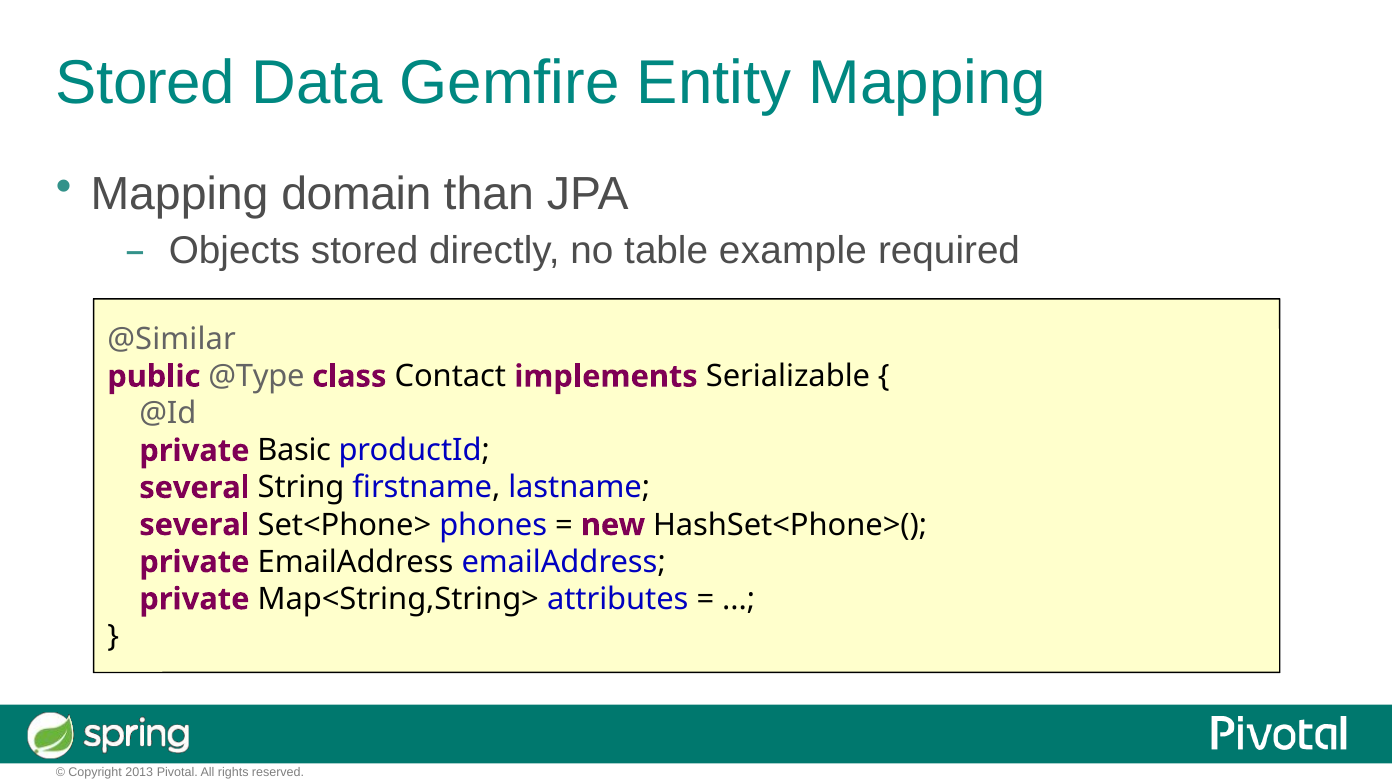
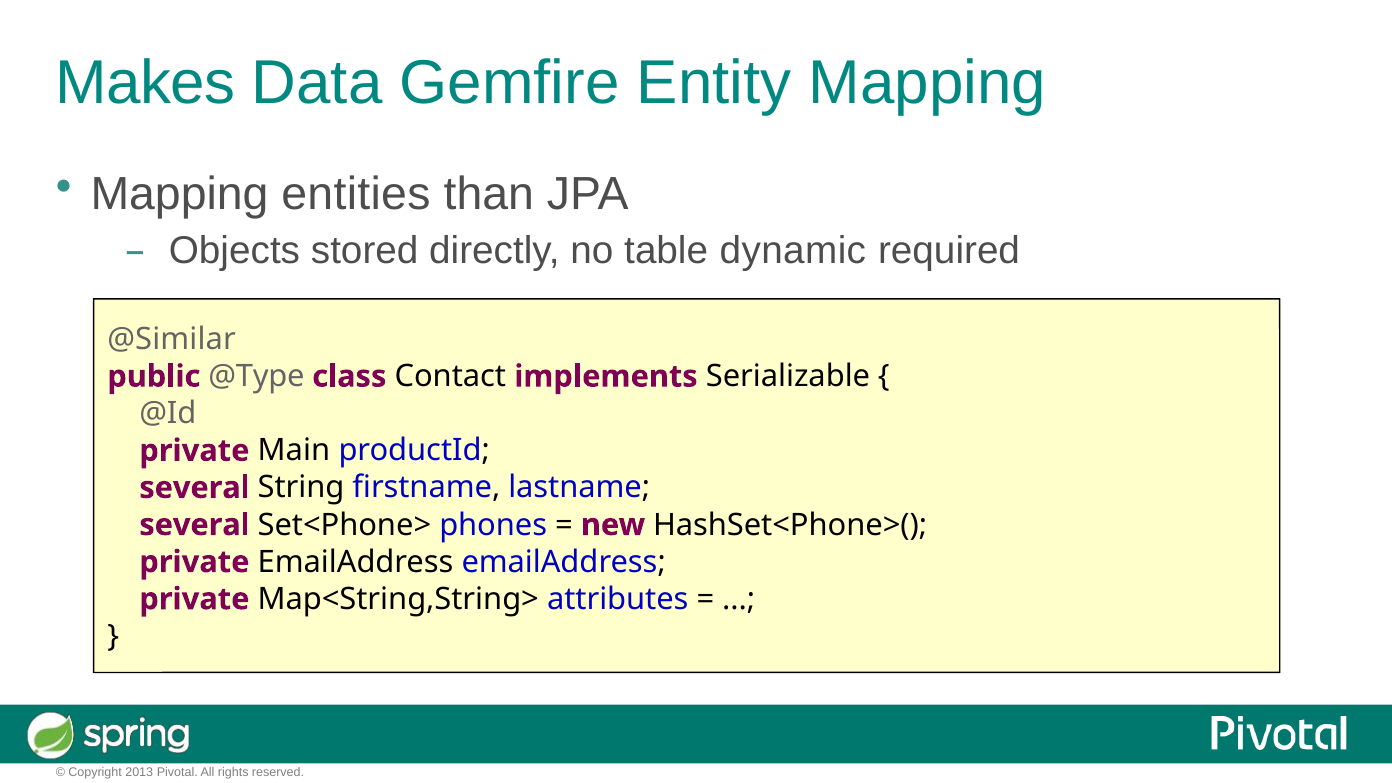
Stored at (146, 83): Stored -> Makes
domain: domain -> entities
example: example -> dynamic
Basic: Basic -> Main
